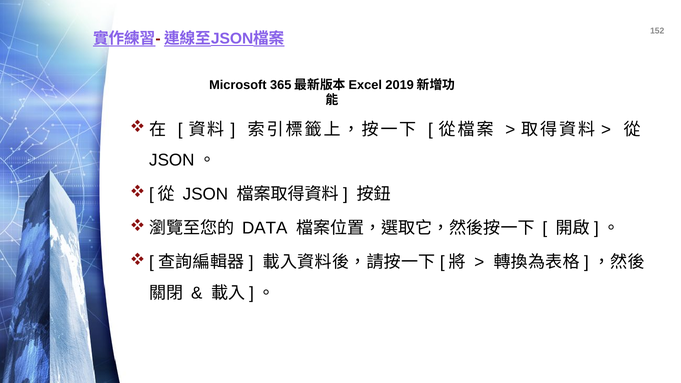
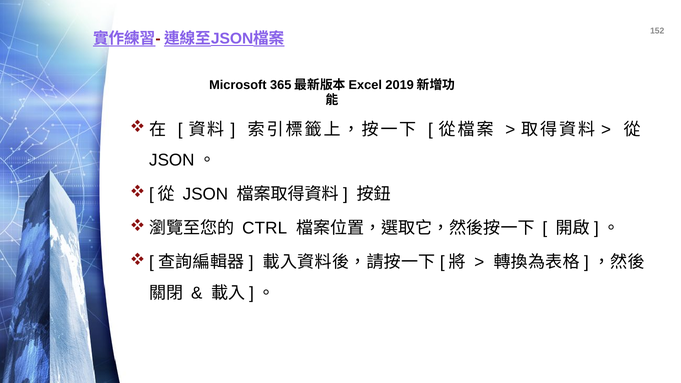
DATA: DATA -> CTRL
